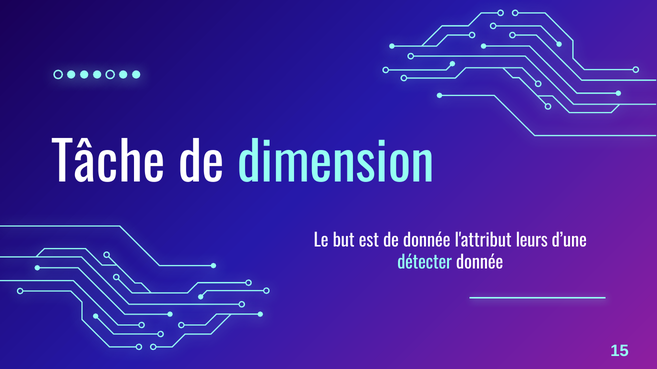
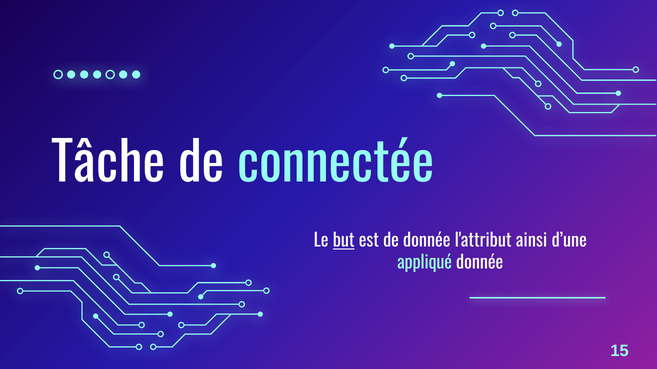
dimension: dimension -> connectée
but underline: none -> present
leurs: leurs -> ainsi
détecter: détecter -> appliqué
